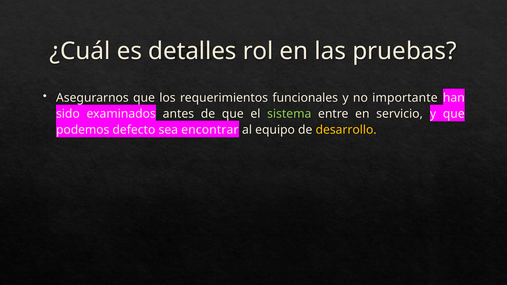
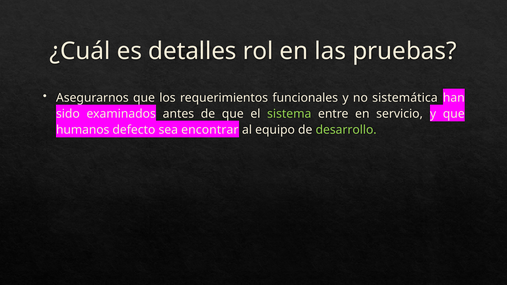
importante: importante -> sistemática
podemos: podemos -> humanos
desarrollo colour: yellow -> light green
